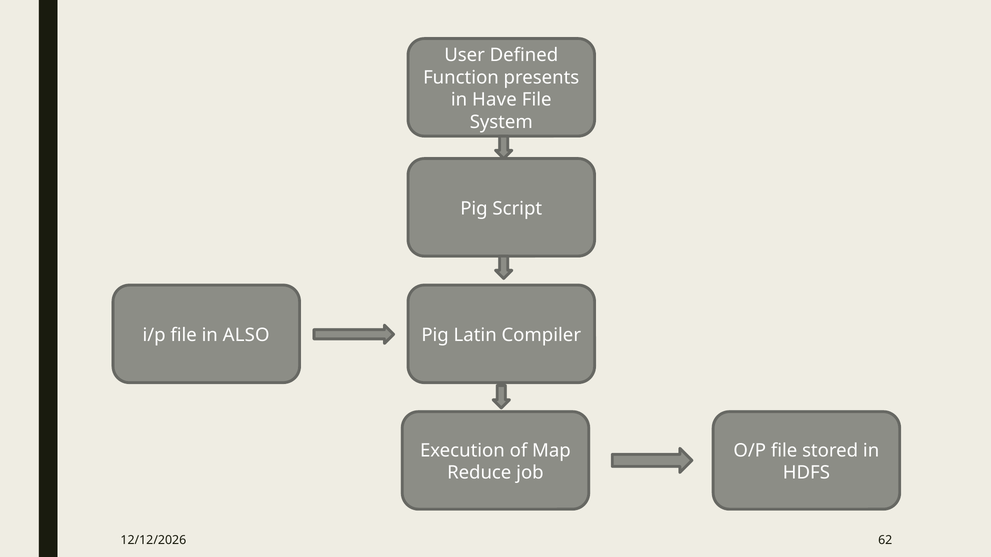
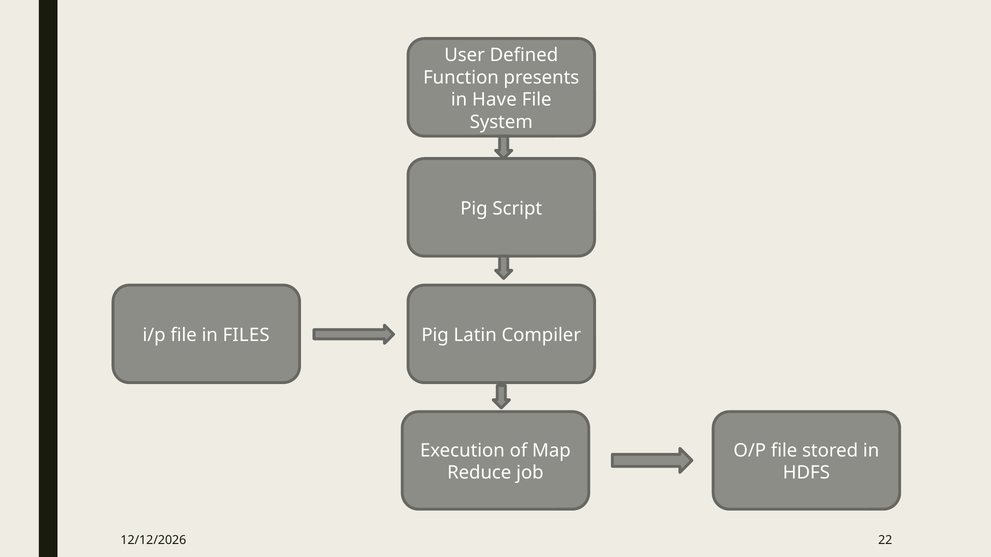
ALSO: ALSO -> FILES
62: 62 -> 22
